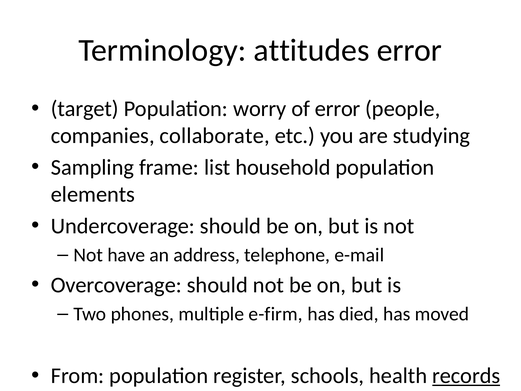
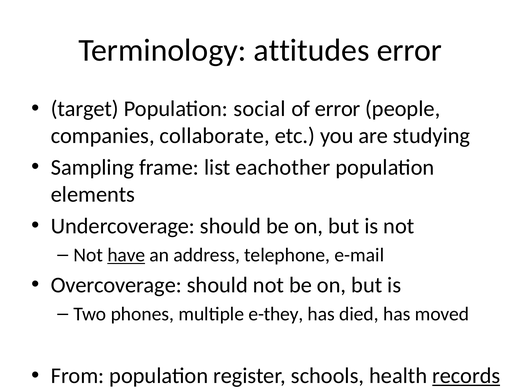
worry: worry -> social
household: household -> eachother
have underline: none -> present
e-firm: e-firm -> e-they
